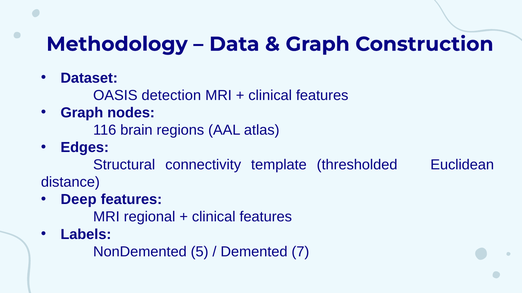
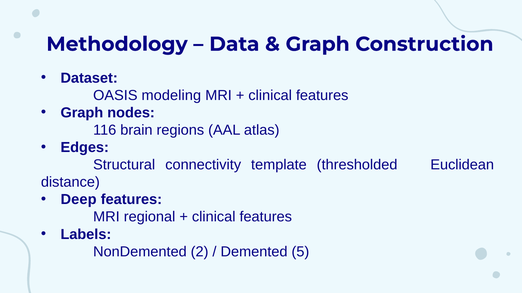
detection: detection -> modeling
5: 5 -> 2
7: 7 -> 5
